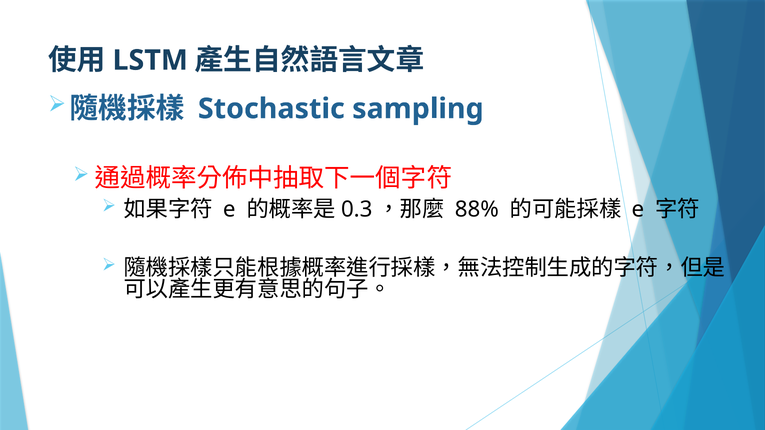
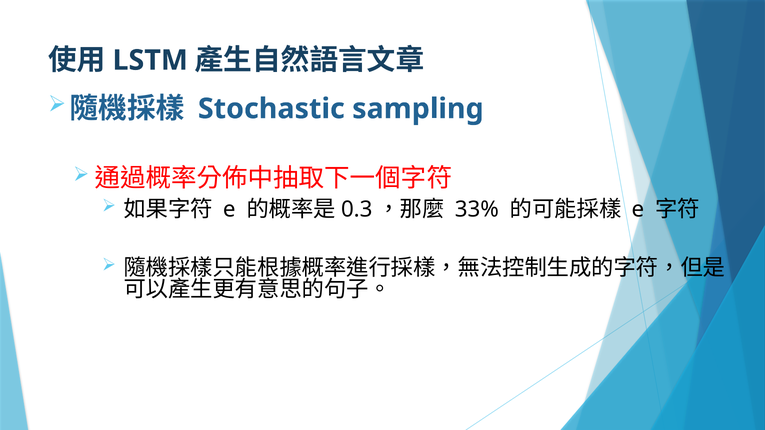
88%: 88% -> 33%
